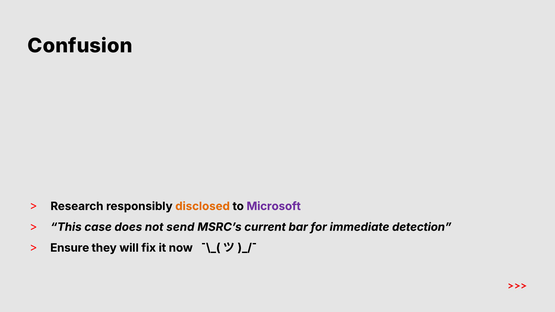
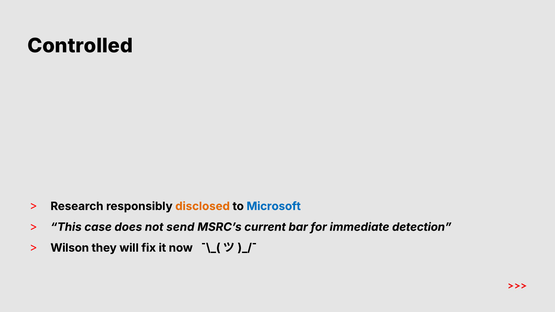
Confusion: Confusion -> Controlled
Microsoft colour: purple -> blue
Ensure: Ensure -> Wilson
